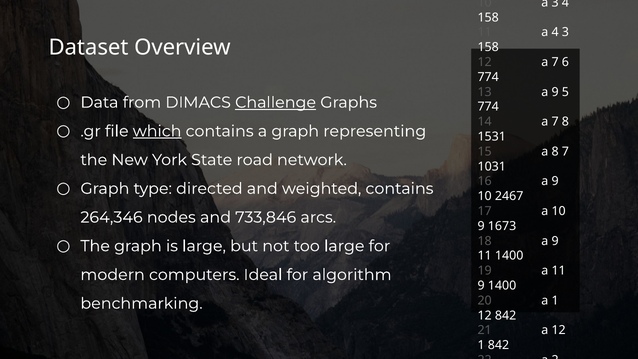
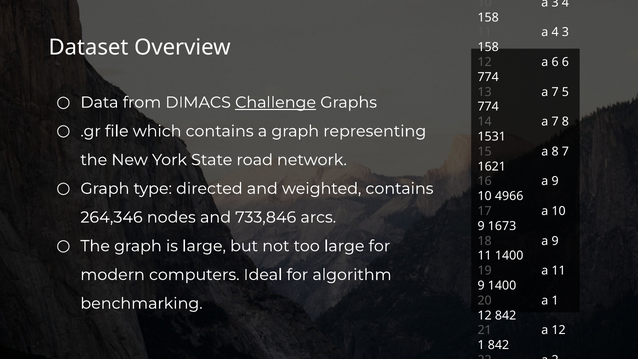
12 a 7: 7 -> 6
13 a 9: 9 -> 7
which underline: present -> none
1031: 1031 -> 1621
2467: 2467 -> 4966
